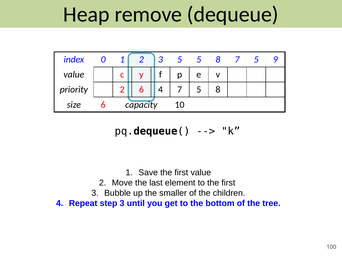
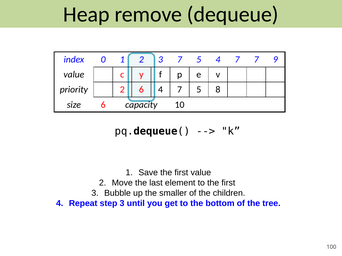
3 5: 5 -> 7
8 at (218, 60): 8 -> 4
5 at (256, 60): 5 -> 7
